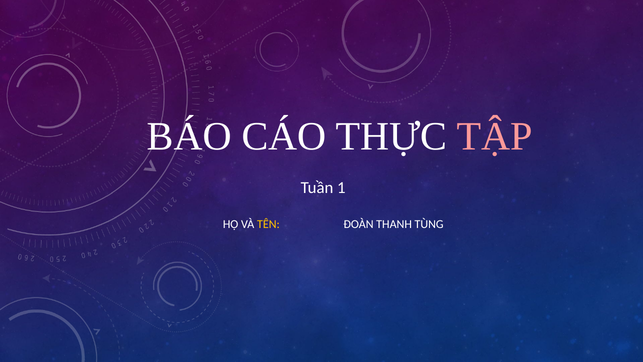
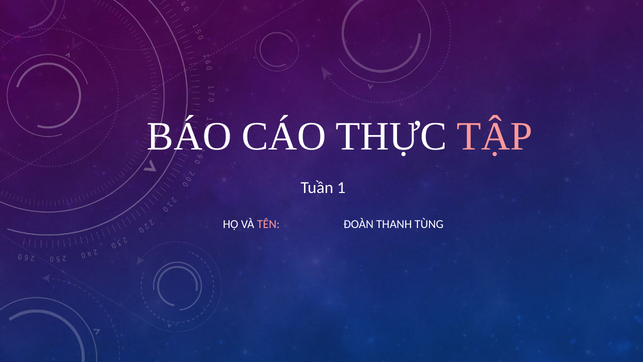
TÊN colour: yellow -> pink
